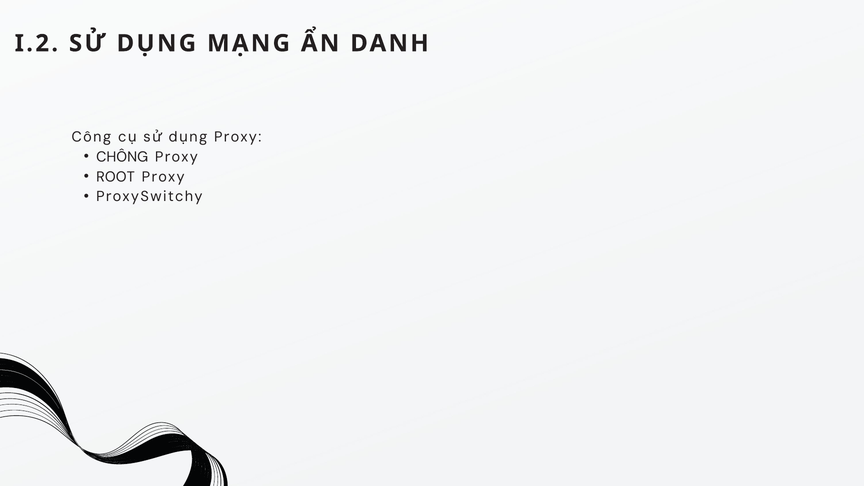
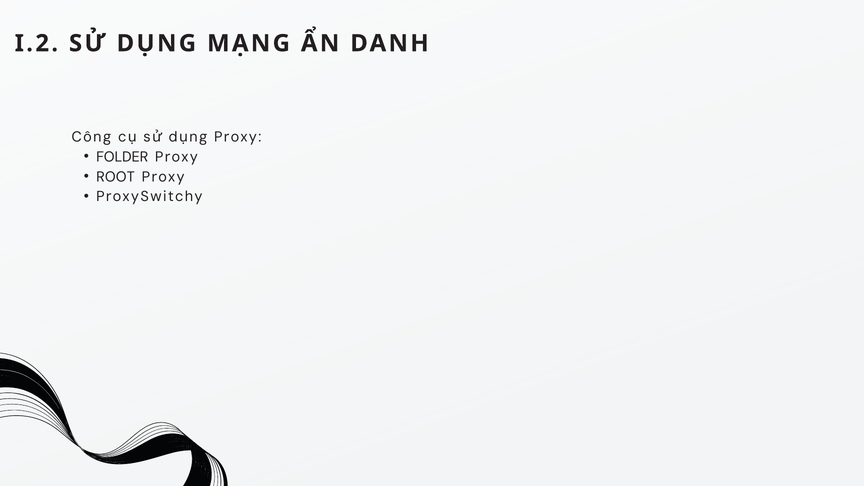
CHỐNG: CHỐNG -> FOLDER
